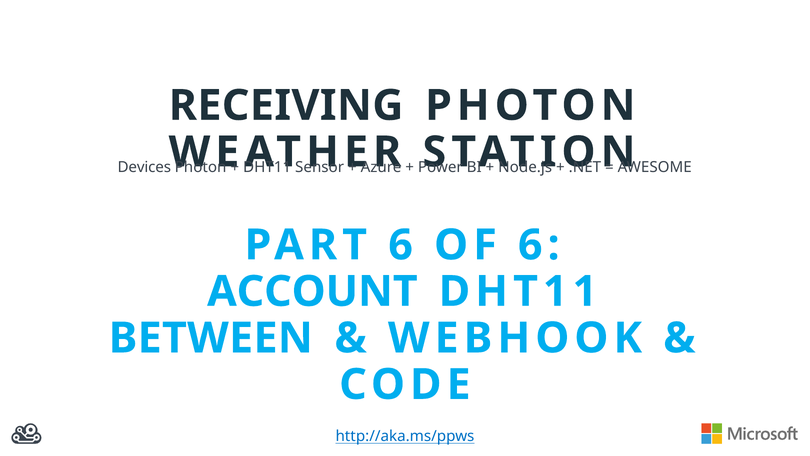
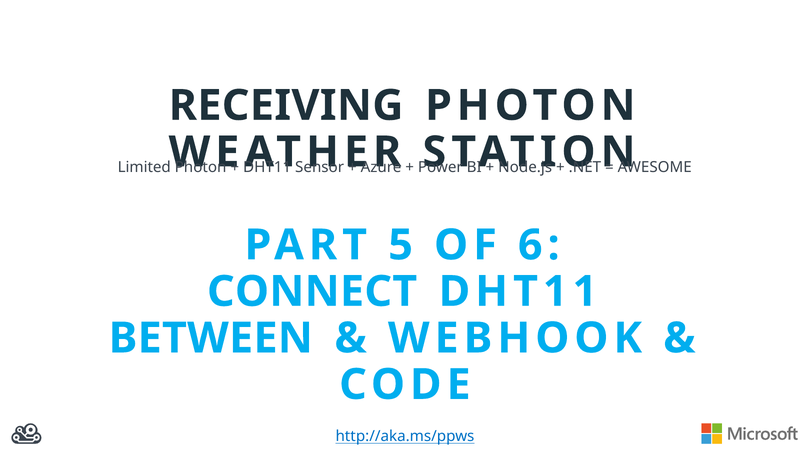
Devices: Devices -> Limited
PART 6: 6 -> 5
ACCOUNT: ACCOUNT -> CONNECT
